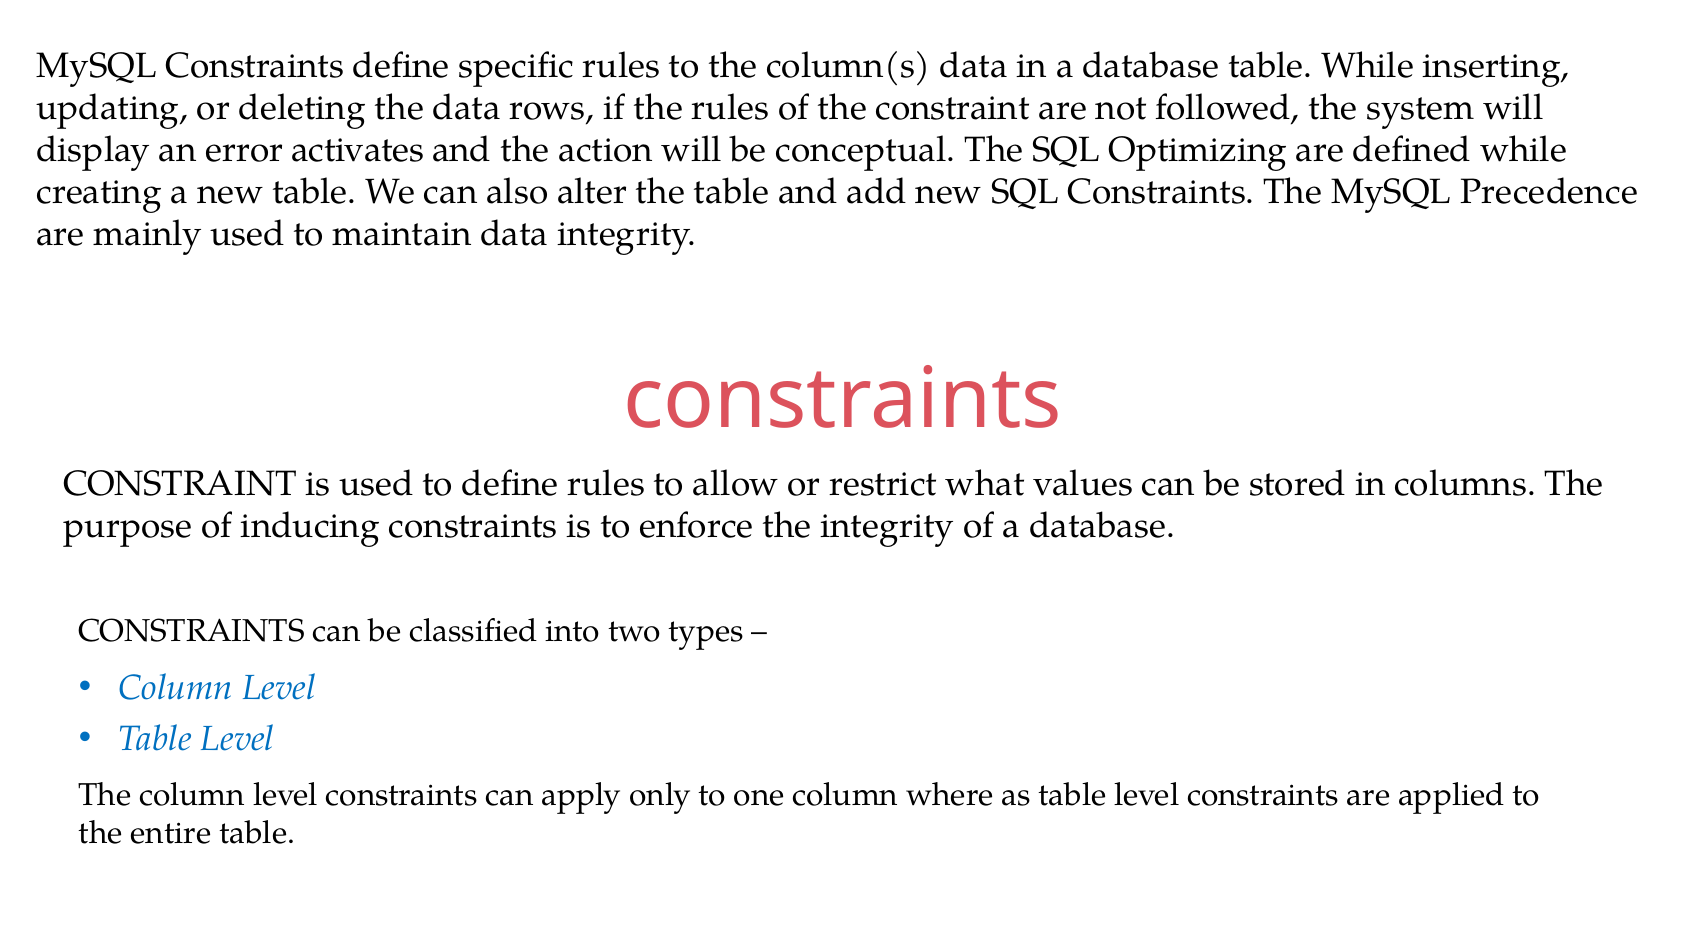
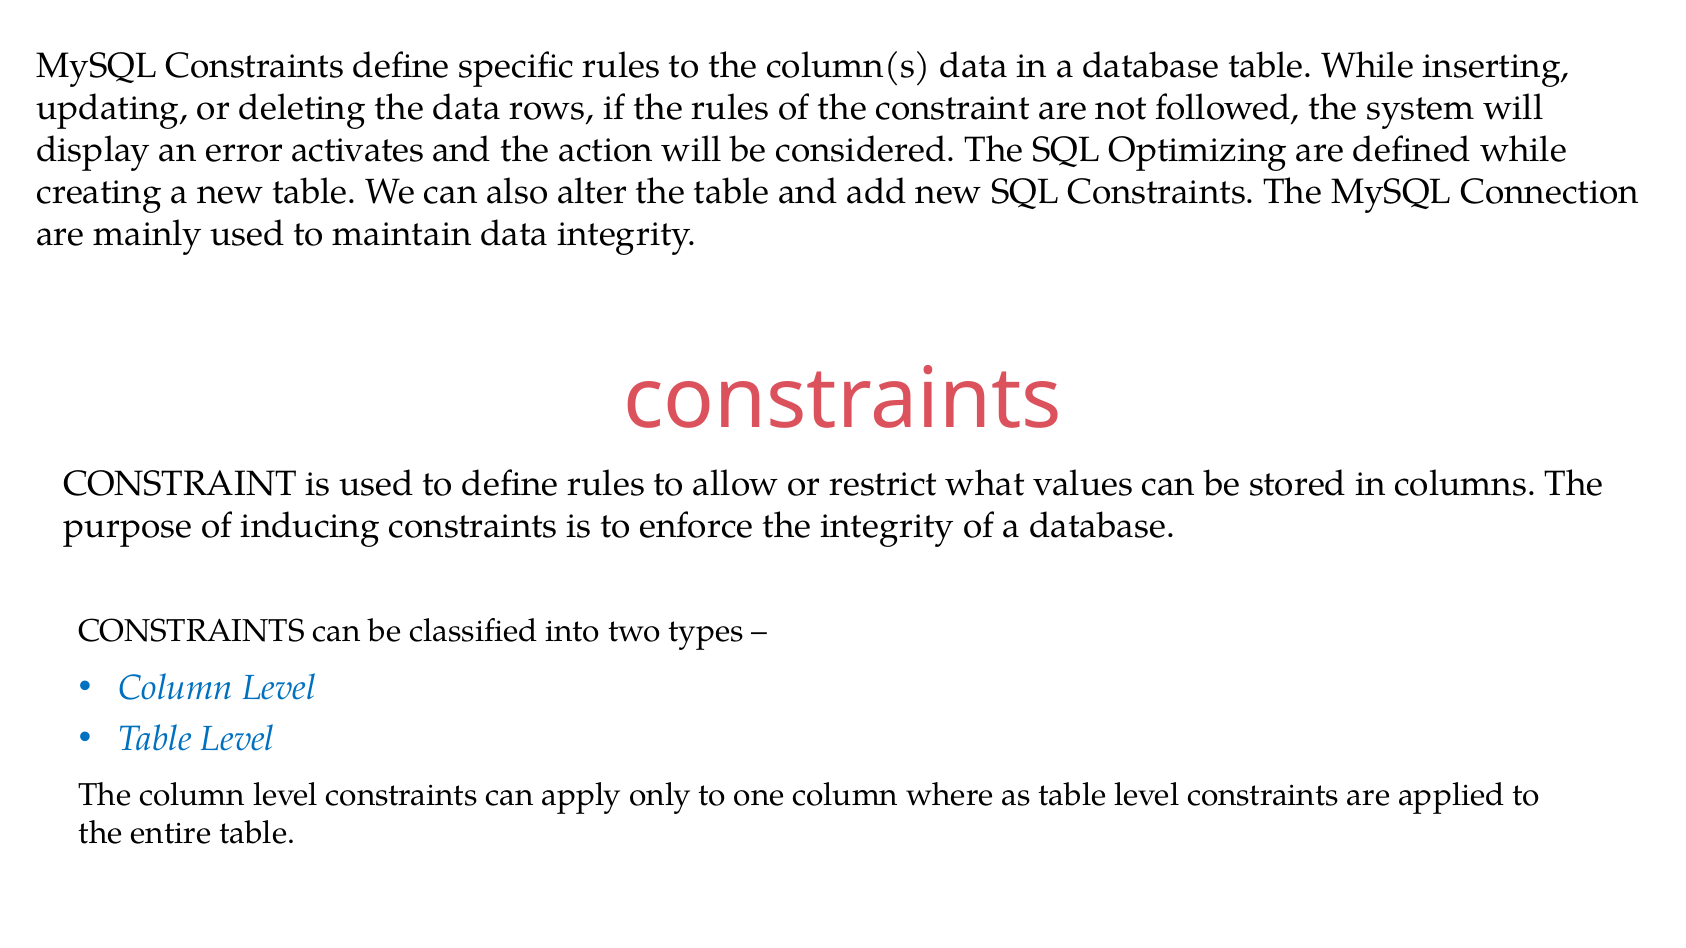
conceptual: conceptual -> considered
Precedence: Precedence -> Connection
